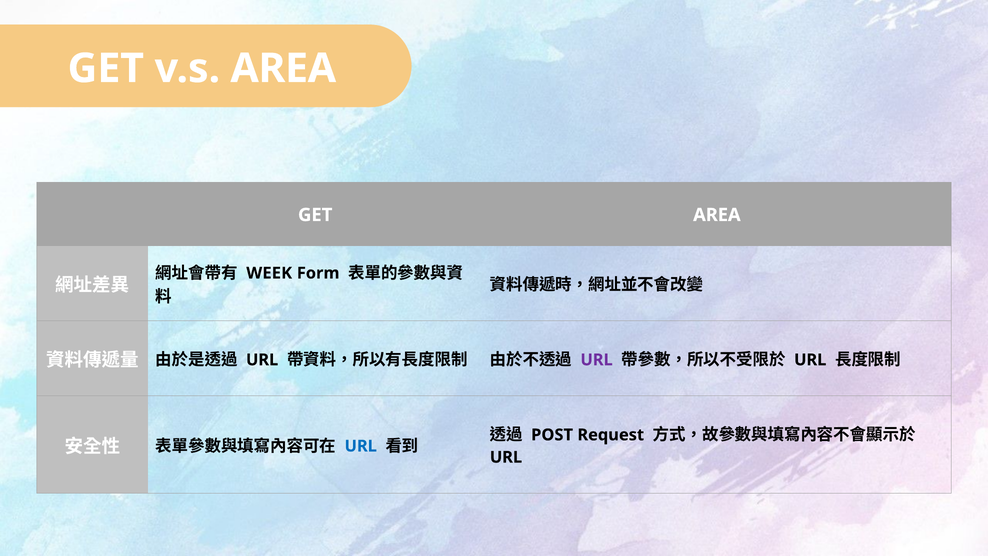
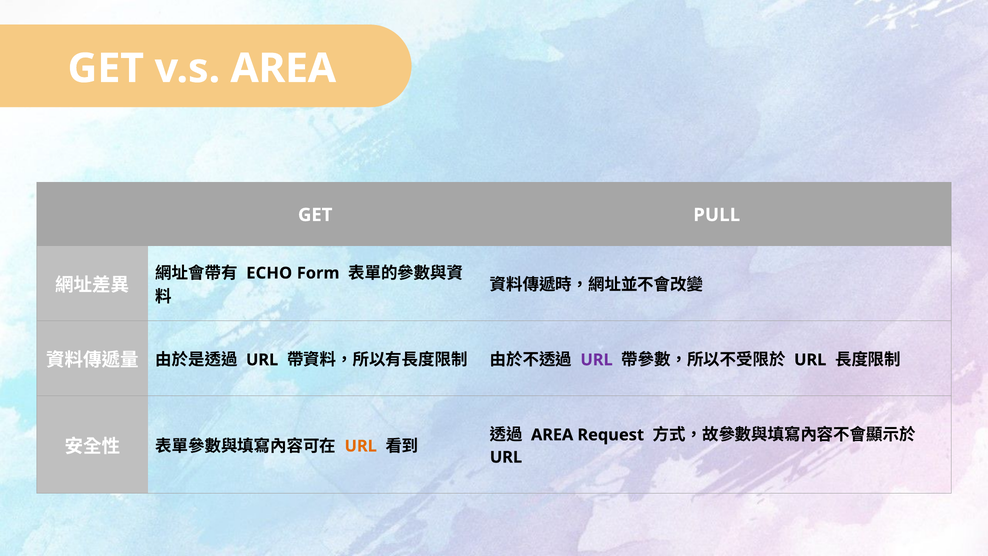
GET AREA: AREA -> PULL
WEEK: WEEK -> ECHO
POST at (552, 435): POST -> AREA
URL at (361, 446) colour: blue -> orange
